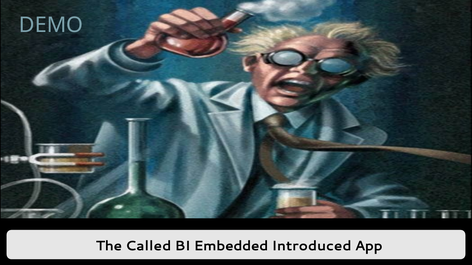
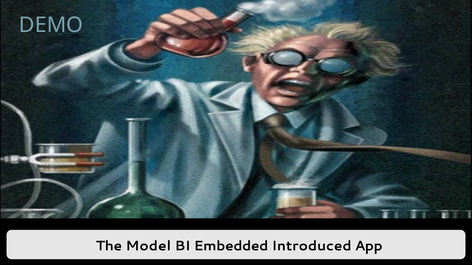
Called: Called -> Model
